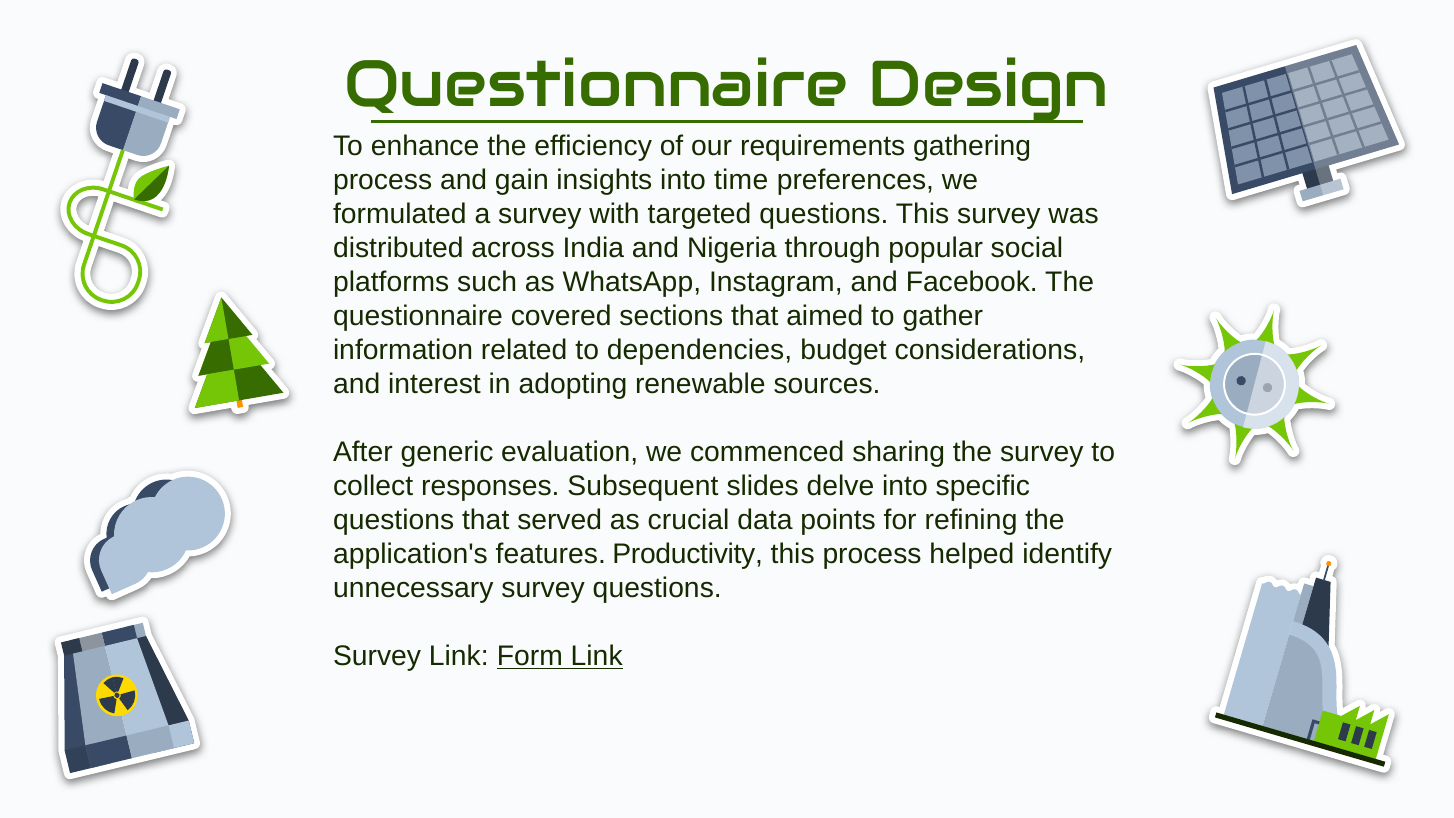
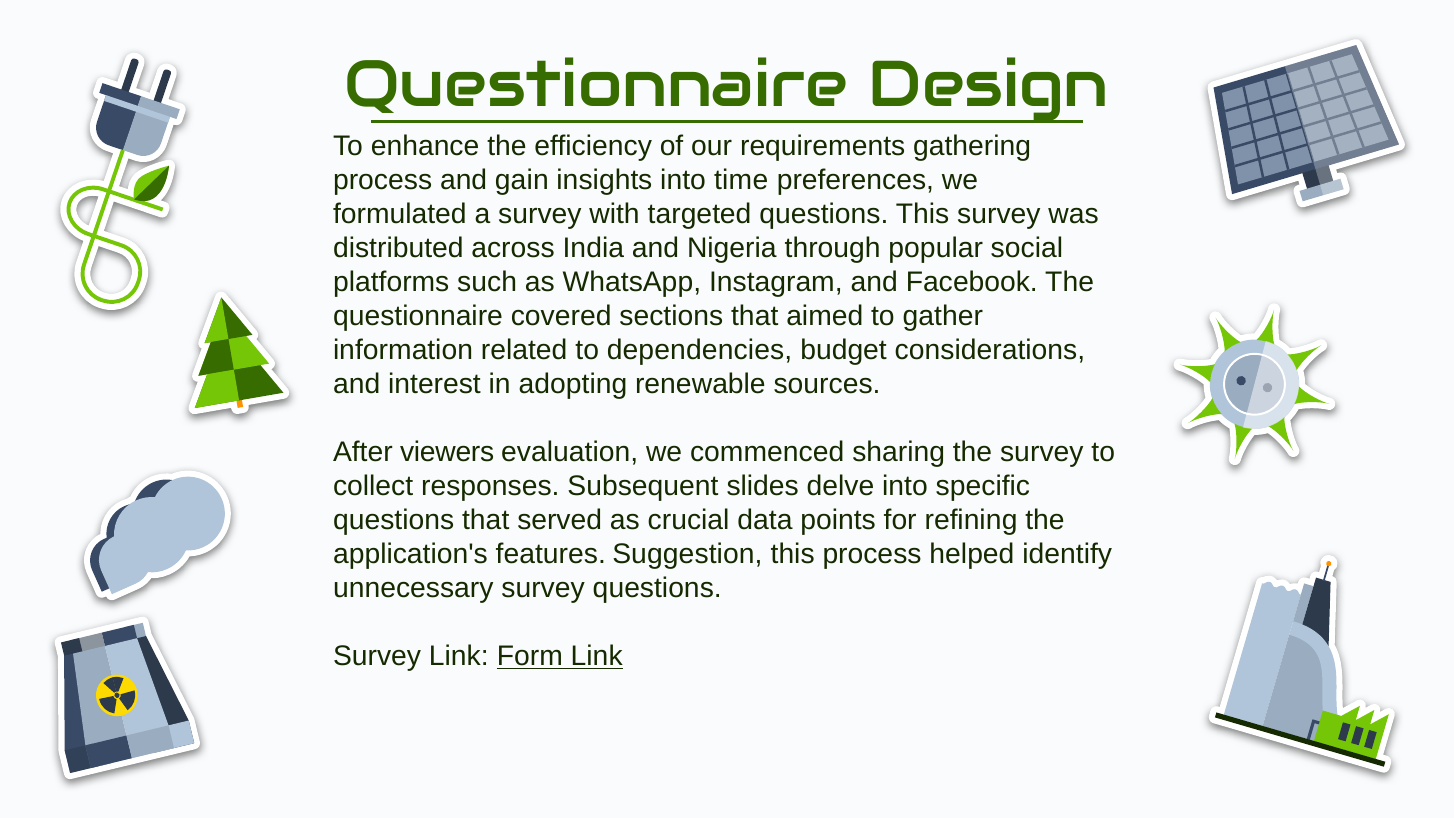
generic: generic -> viewers
Productivity: Productivity -> Suggestion
